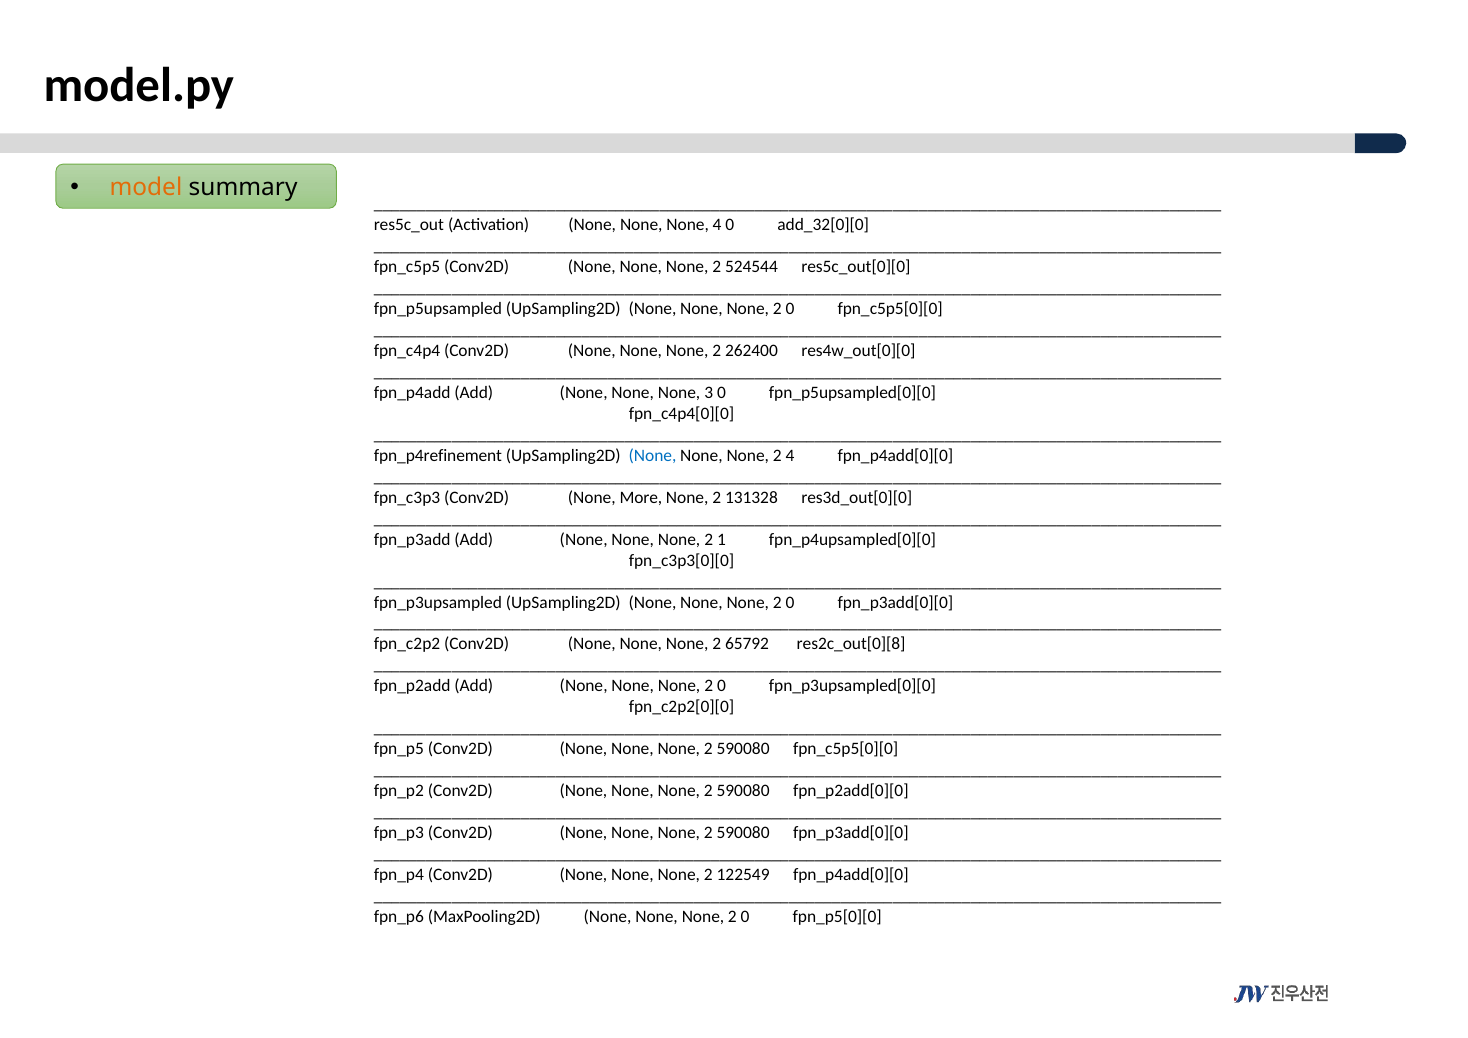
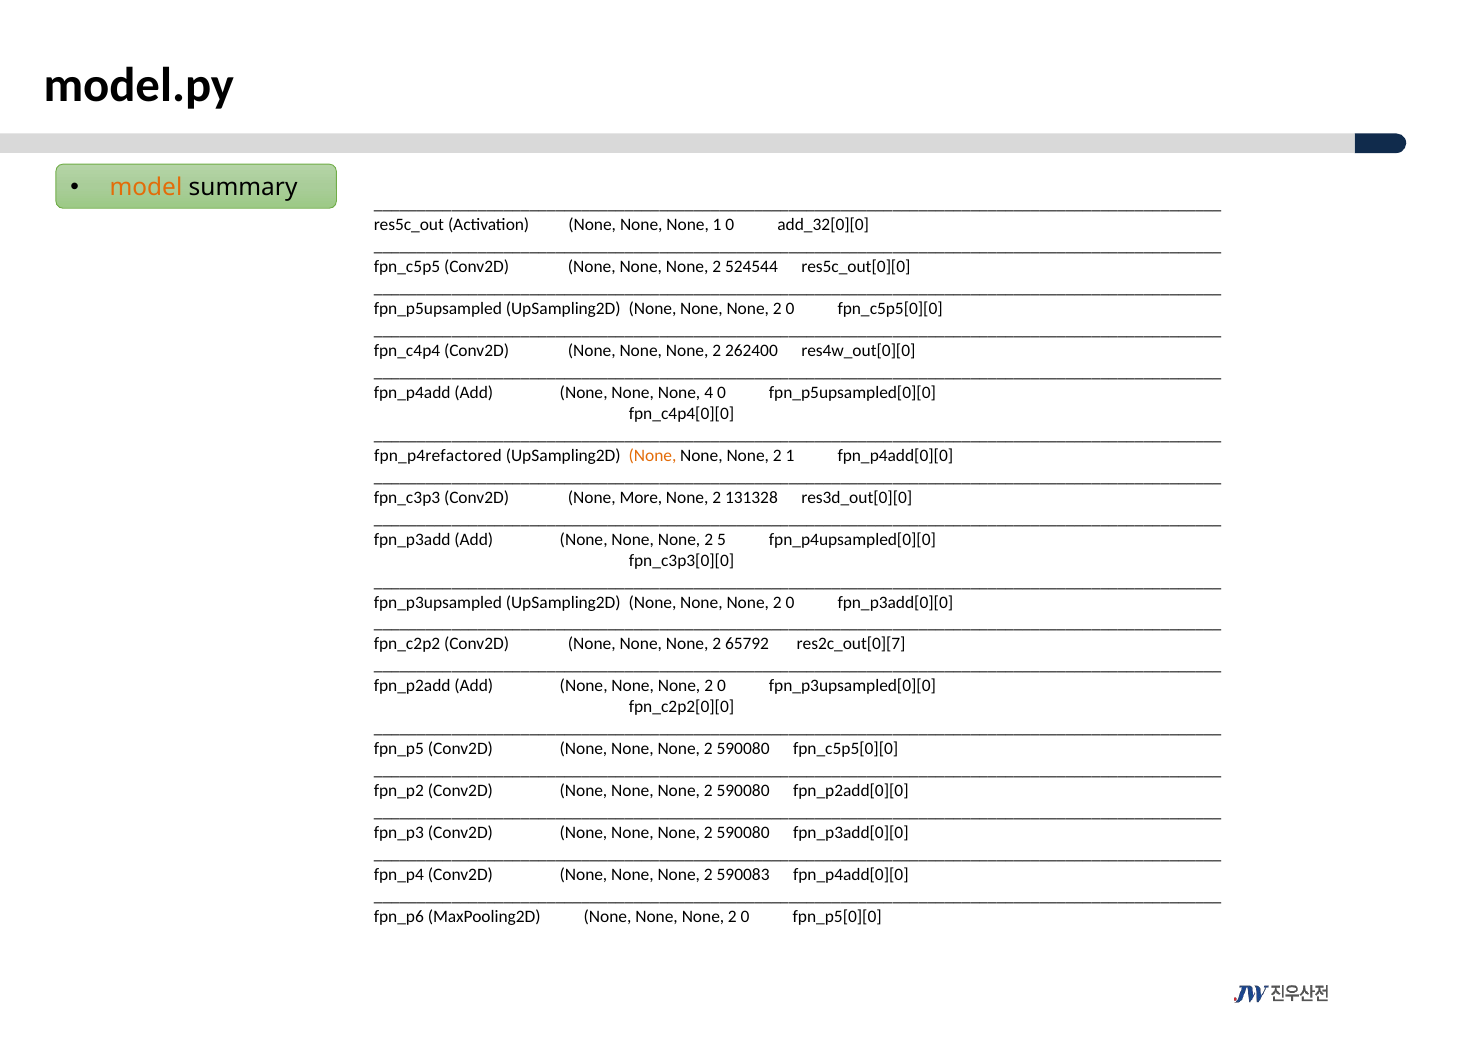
None 4: 4 -> 1
3: 3 -> 4
fpn_p4refinement: fpn_p4refinement -> fpn_p4refactored
None at (652, 456) colour: blue -> orange
2 4: 4 -> 1
1: 1 -> 5
res2c_out[0][8: res2c_out[0][8 -> res2c_out[0][7
122549: 122549 -> 590083
